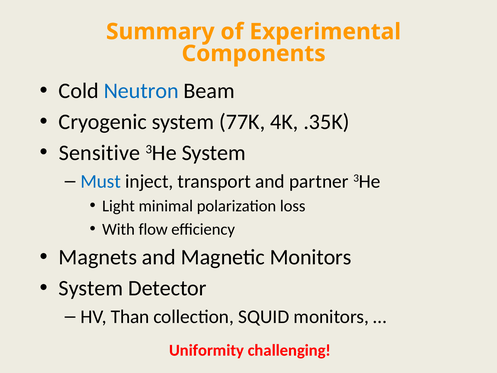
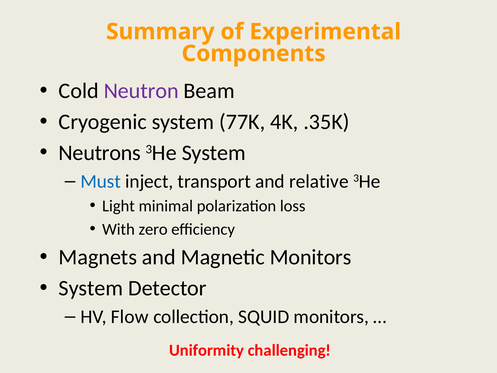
Neutron colour: blue -> purple
Sensitive: Sensitive -> Neutrons
partner: partner -> relative
flow: flow -> zero
Than: Than -> Flow
